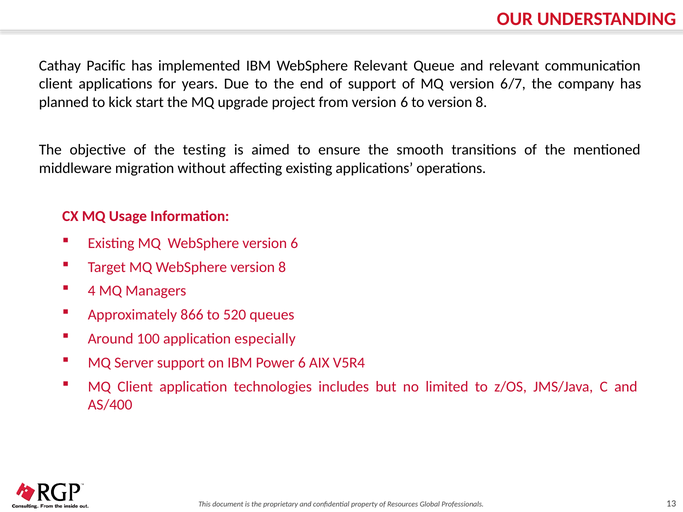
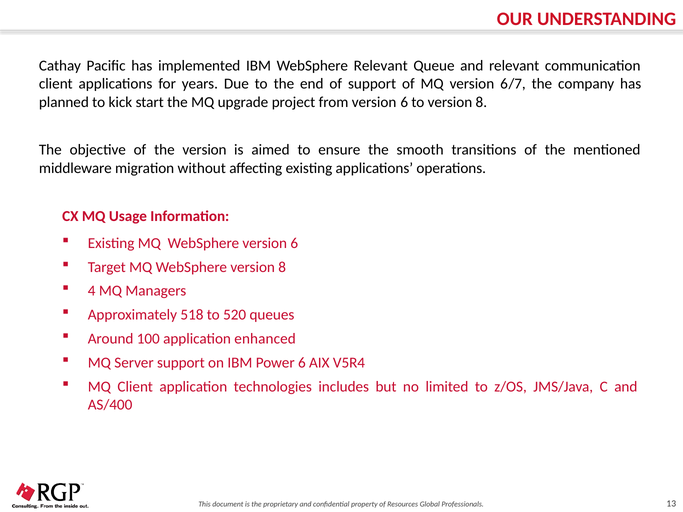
the testing: testing -> version
866: 866 -> 518
especially: especially -> enhanced
